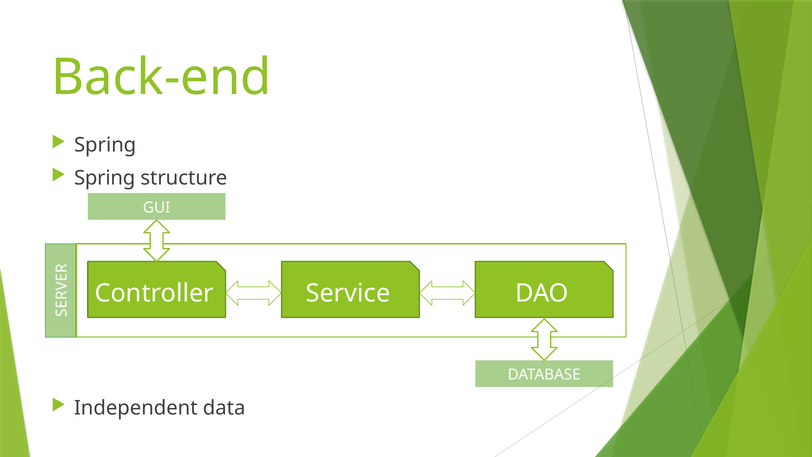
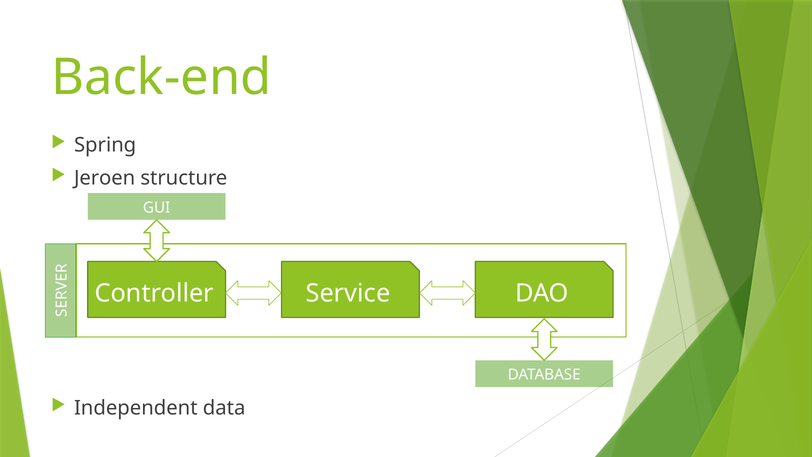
Spring at (105, 178): Spring -> Jeroen
